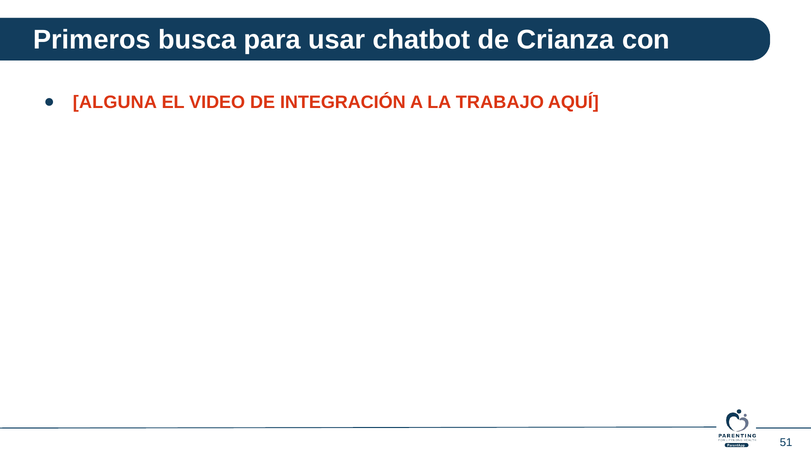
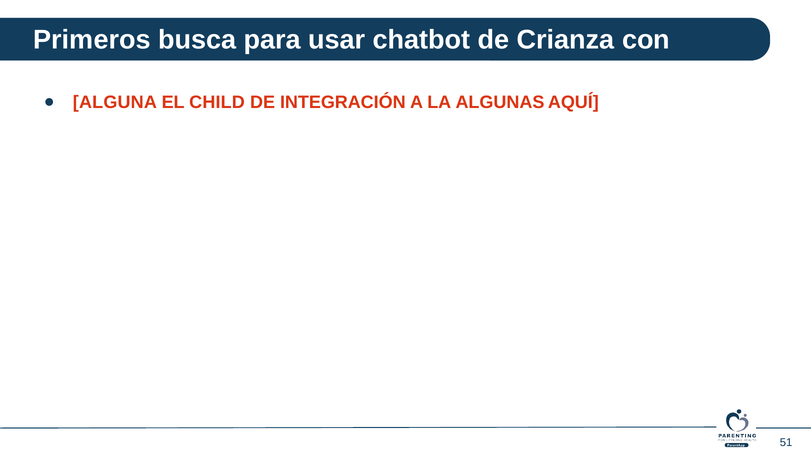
VIDEO: VIDEO -> CHILD
TRABAJO: TRABAJO -> ALGUNAS
